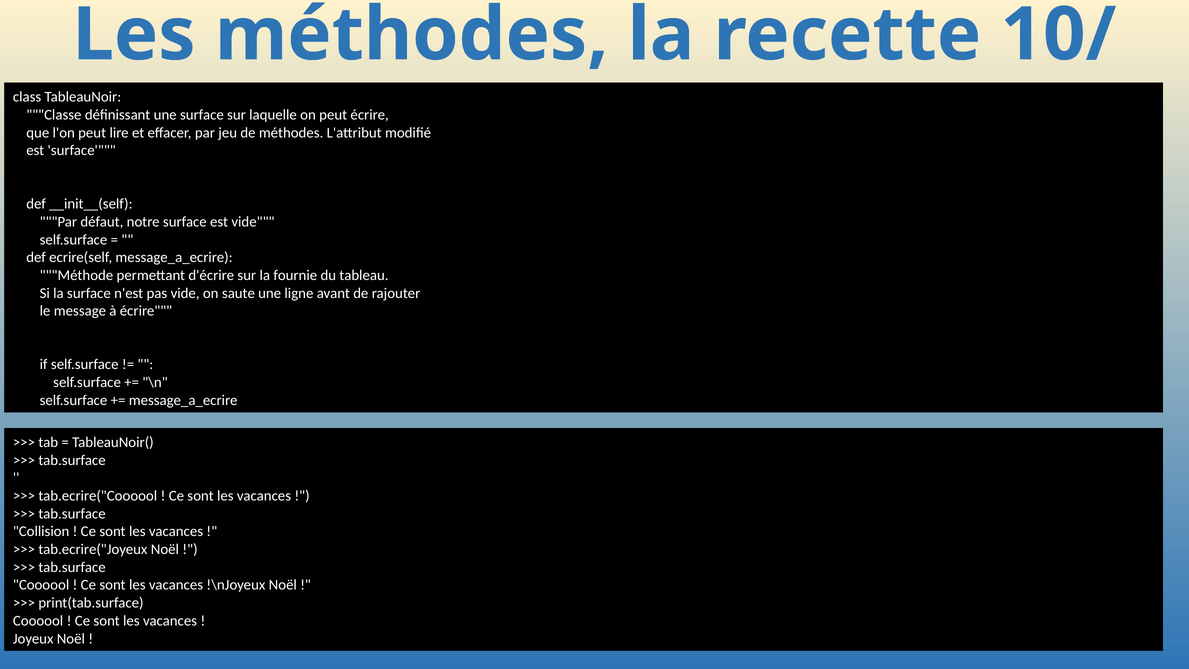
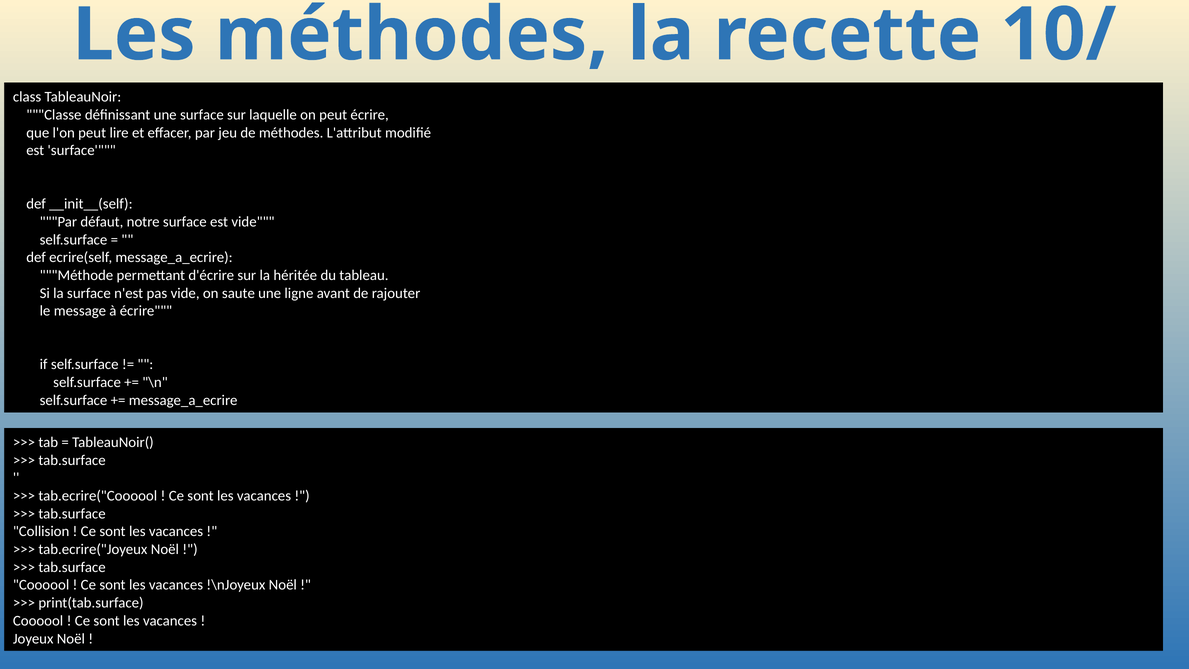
fournie: fournie -> héritée
